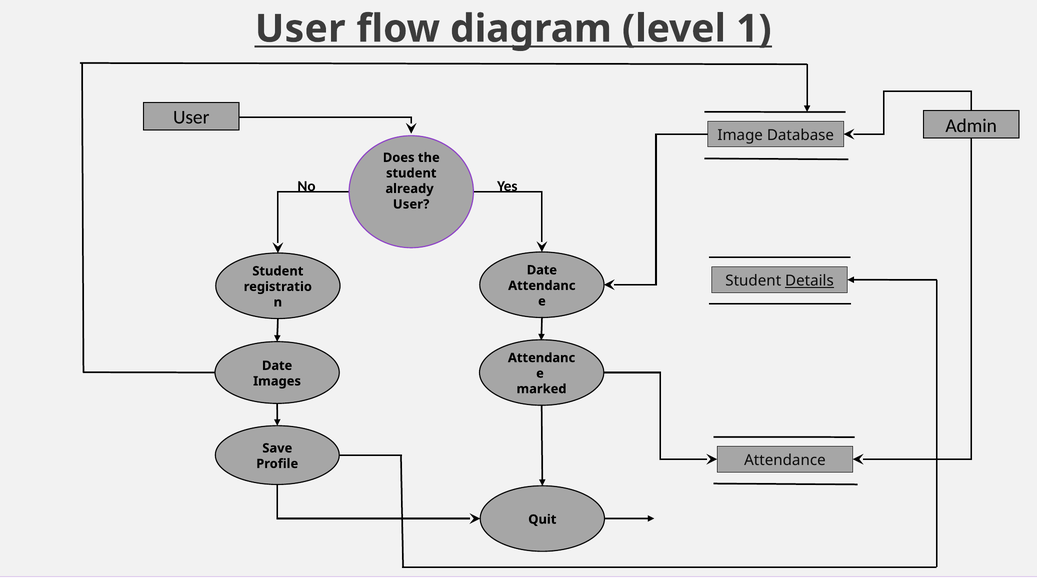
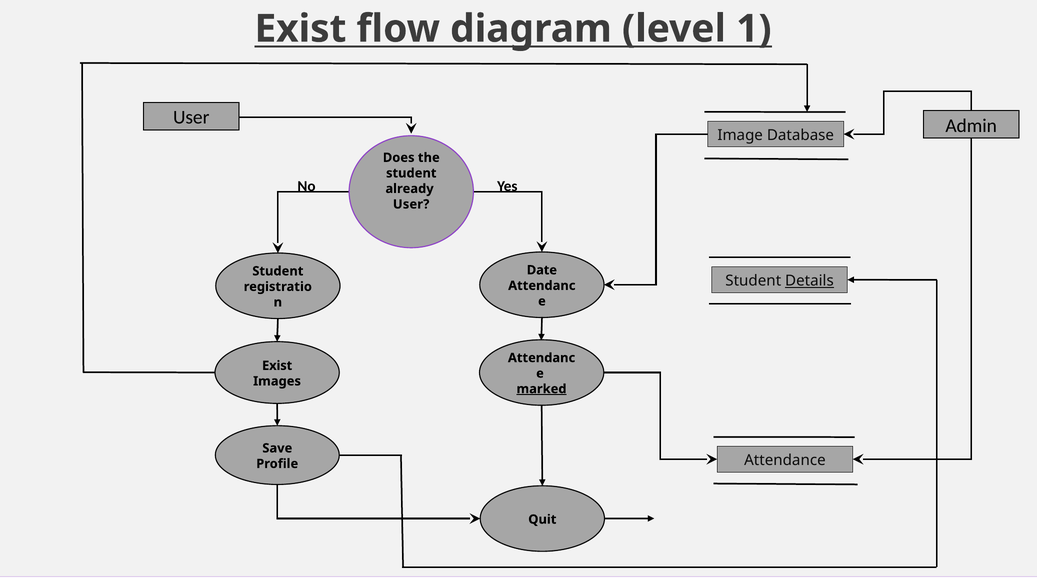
User at (300, 29): User -> Exist
Date at (277, 366): Date -> Exist
marked underline: none -> present
